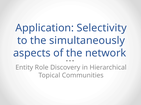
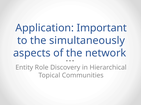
Selectivity: Selectivity -> Important
